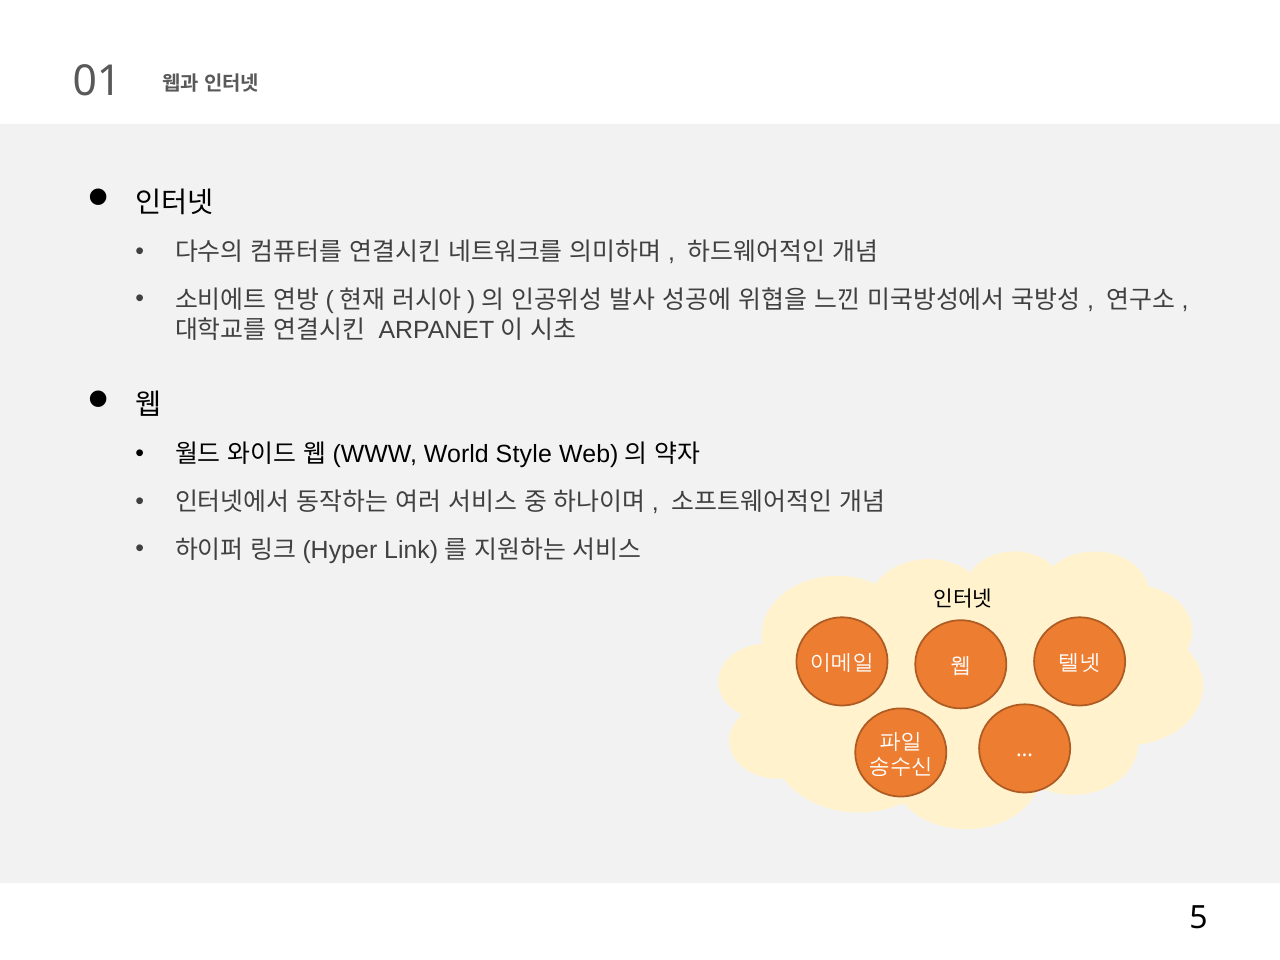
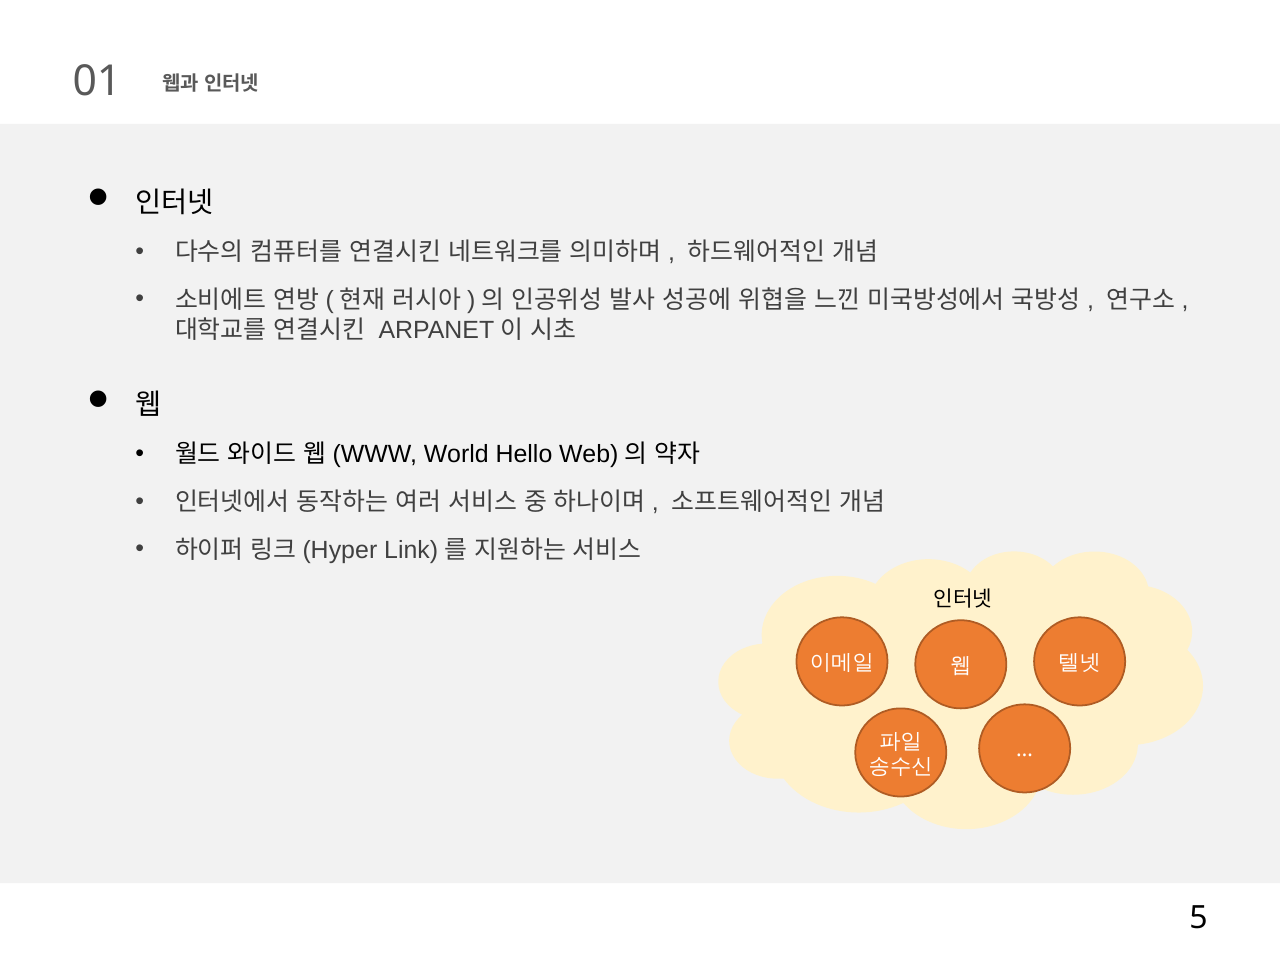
Style: Style -> Hello
